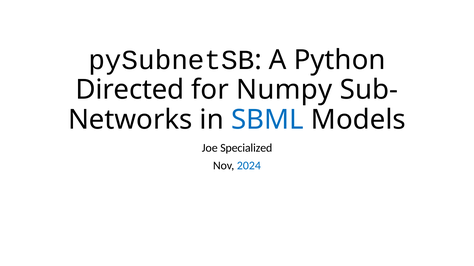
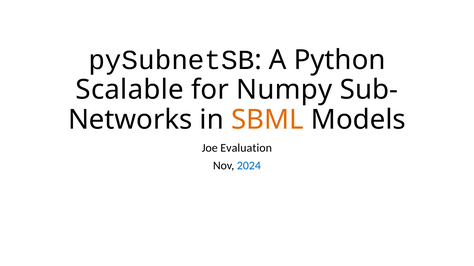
Directed: Directed -> Scalable
SBML colour: blue -> orange
Specialized: Specialized -> Evaluation
